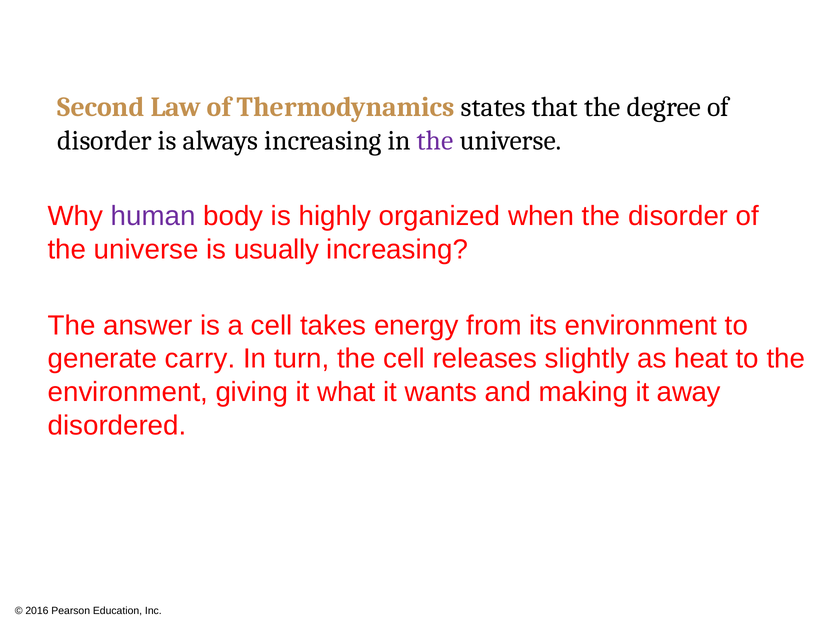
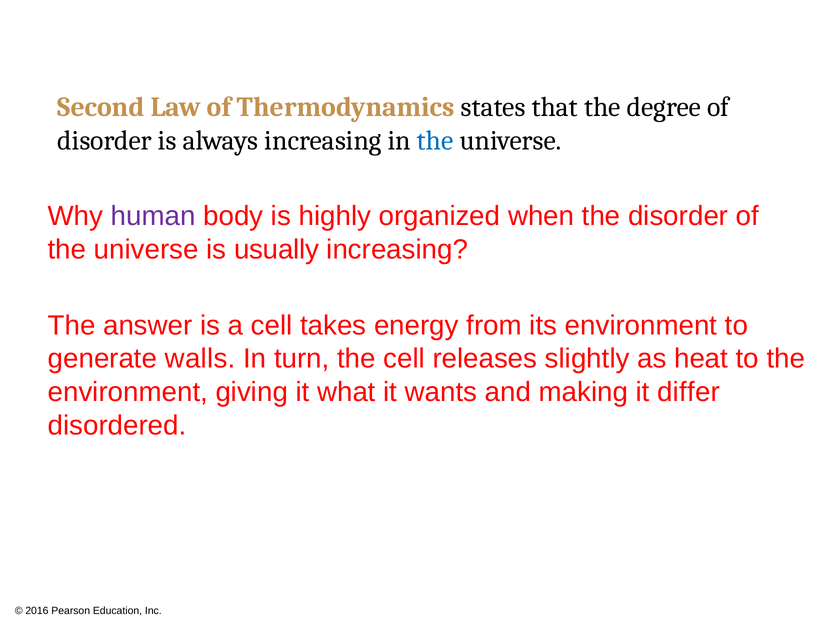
the at (435, 140) colour: purple -> blue
carry: carry -> walls
away: away -> differ
